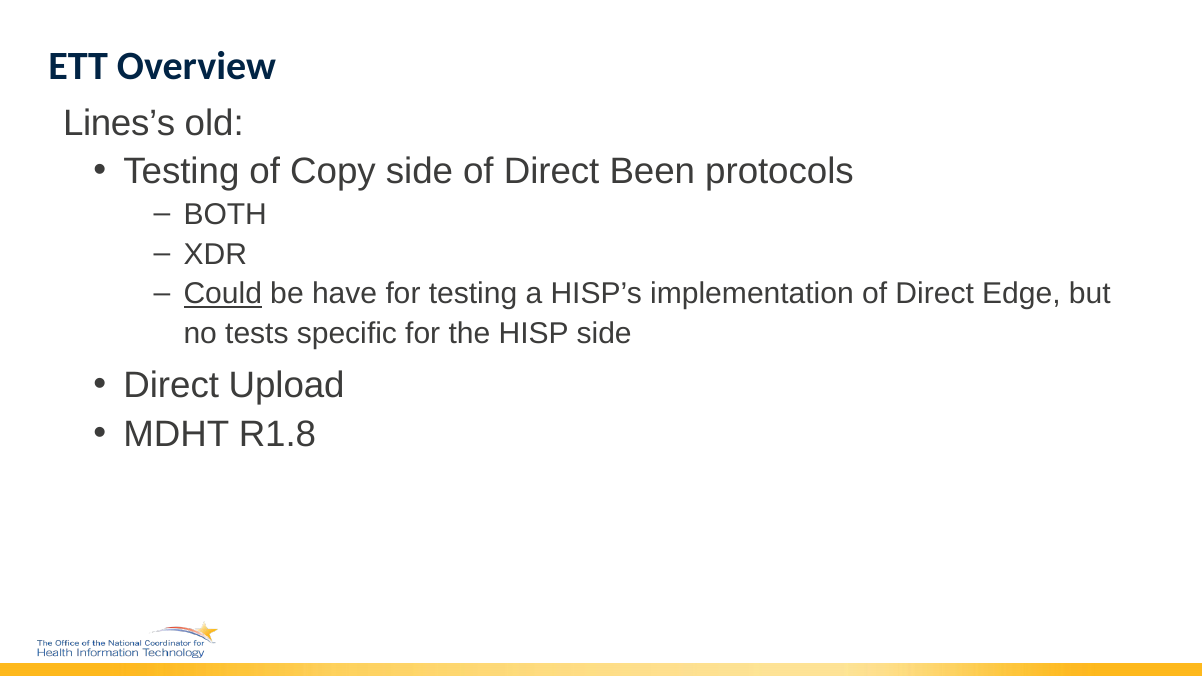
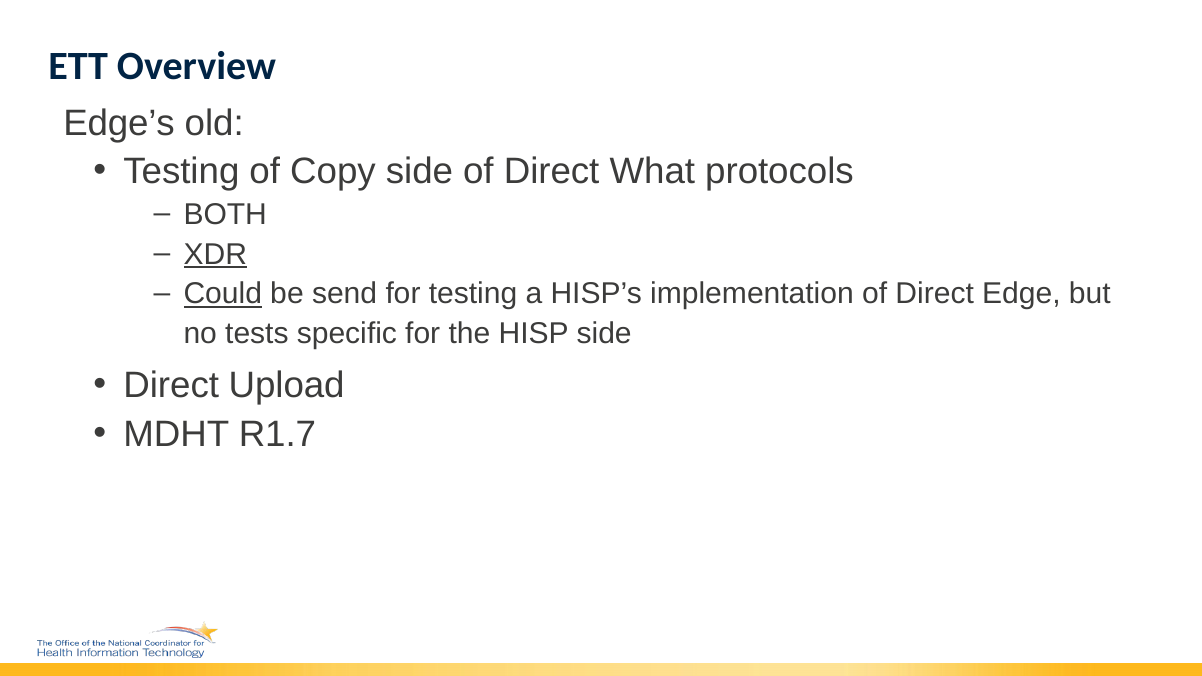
Lines’s: Lines’s -> Edge’s
Been: Been -> What
XDR underline: none -> present
have: have -> send
R1.8: R1.8 -> R1.7
